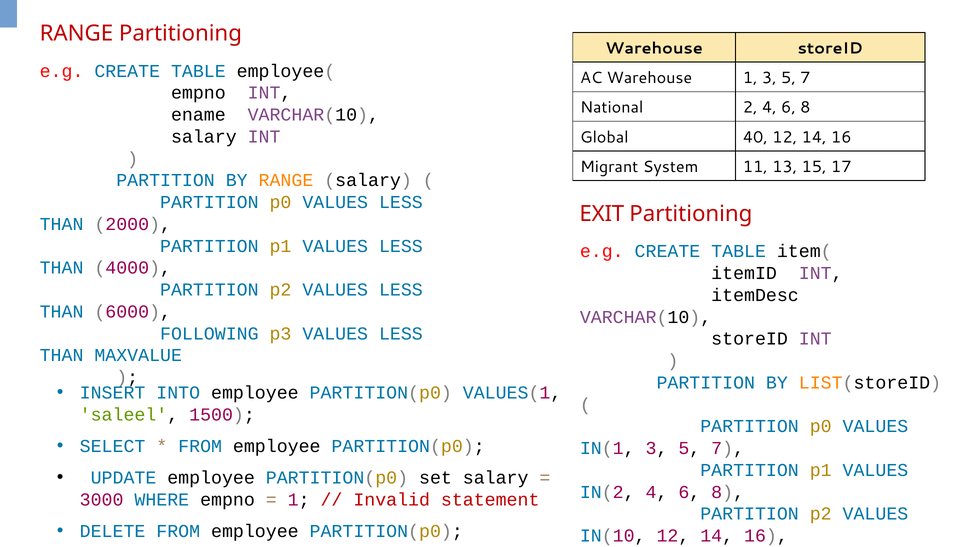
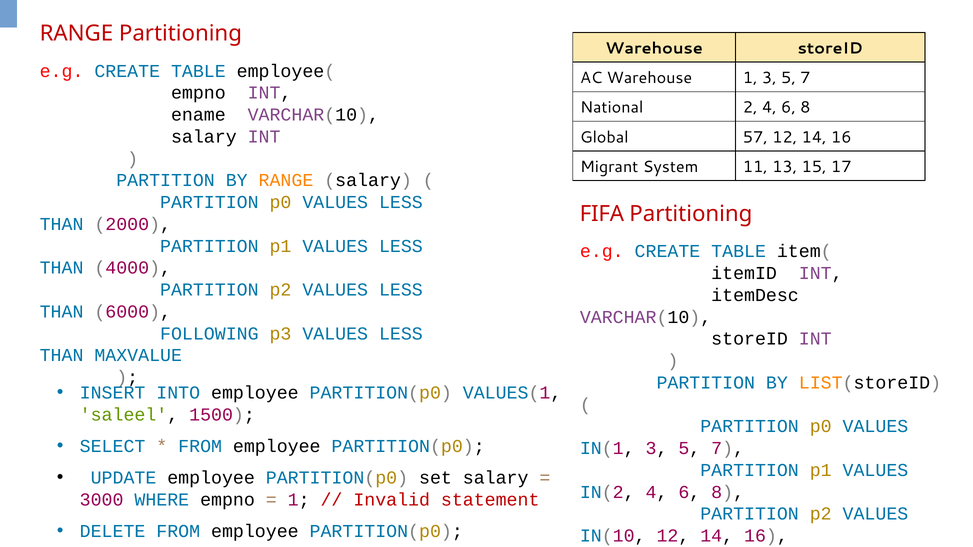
40: 40 -> 57
EXIT: EXIT -> FIFA
